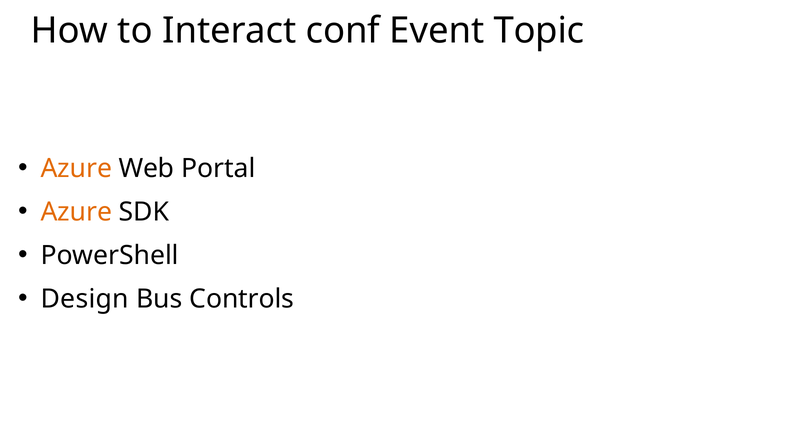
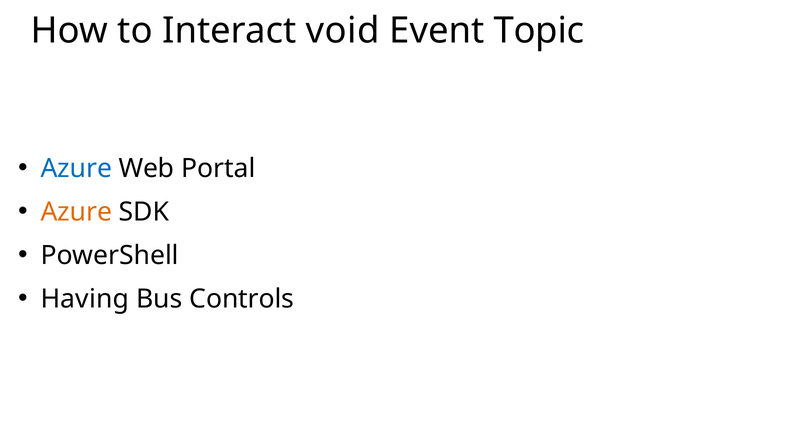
conf: conf -> void
Azure at (76, 169) colour: orange -> blue
Design: Design -> Having
